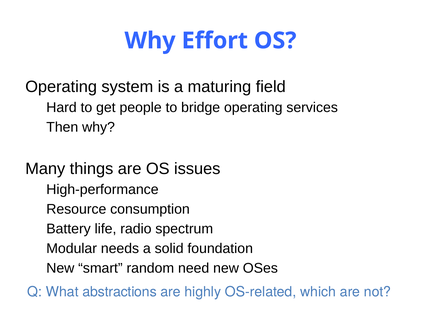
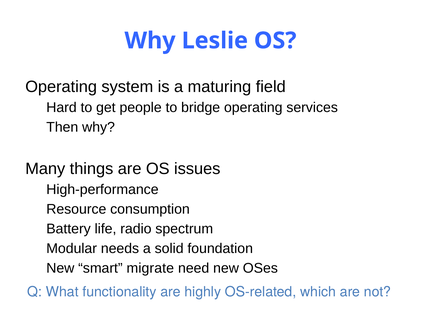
Effort: Effort -> Leslie
random: random -> migrate
abstractions: abstractions -> functionality
